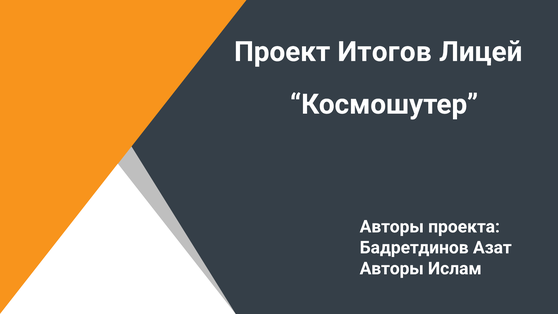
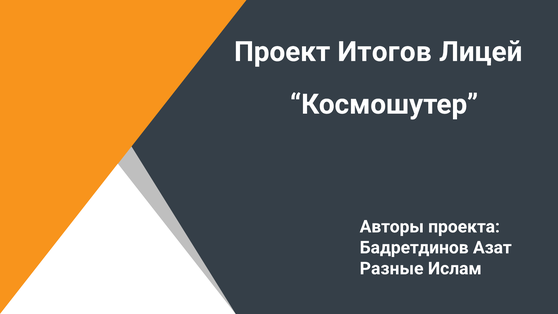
Авторы at (392, 268): Авторы -> Разные
